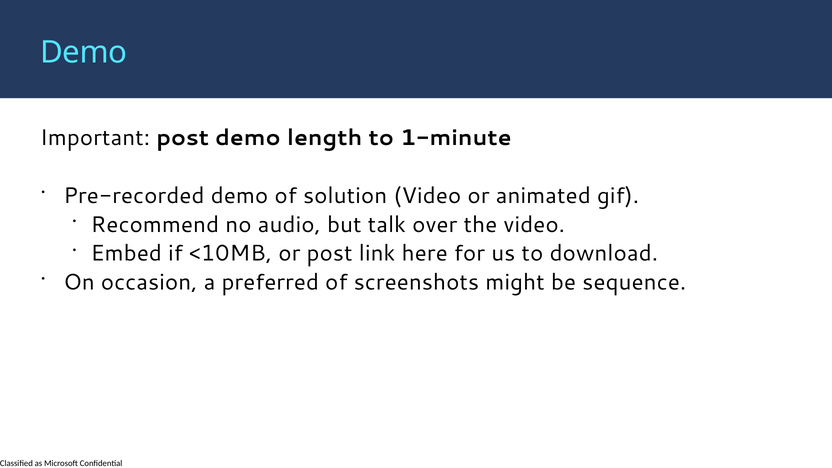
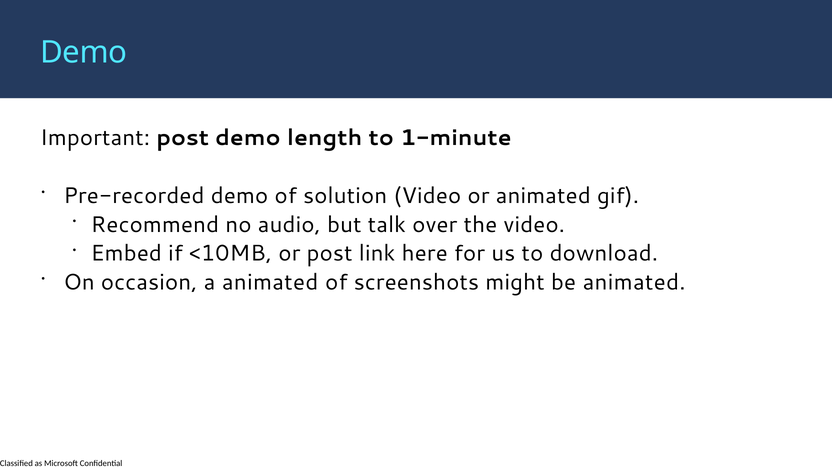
a preferred: preferred -> animated
be sequence: sequence -> animated
